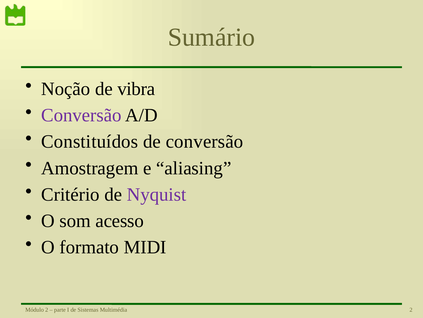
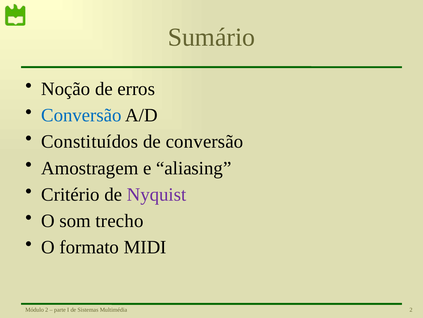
vibra: vibra -> erros
Conversão at (81, 115) colour: purple -> blue
acesso: acesso -> trecho
